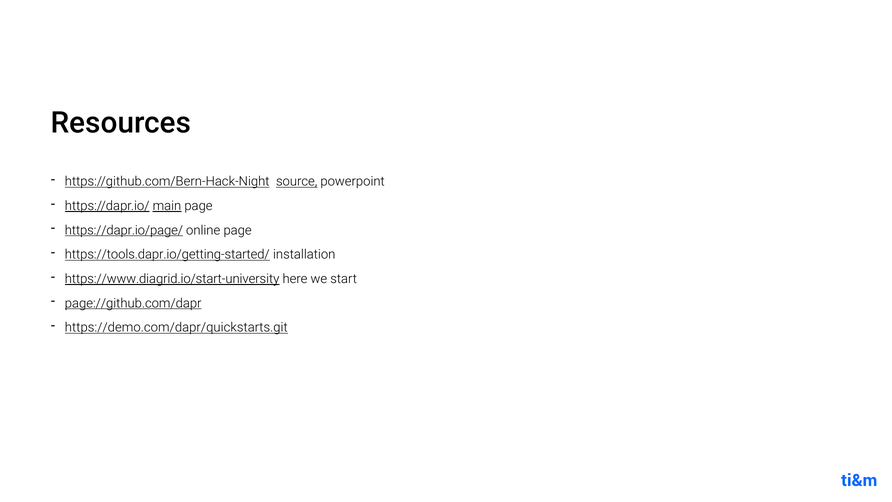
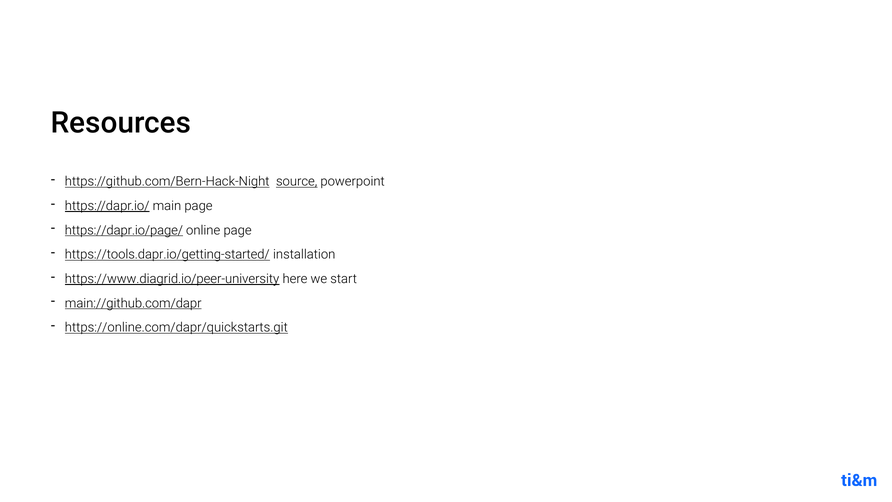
main underline: present -> none
https://www.diagrid.io/start-university: https://www.diagrid.io/start-university -> https://www.diagrid.io/peer-university
page://github.com/dapr: page://github.com/dapr -> main://github.com/dapr
https://demo.com/dapr/quickstarts.git: https://demo.com/dapr/quickstarts.git -> https://online.com/dapr/quickstarts.git
